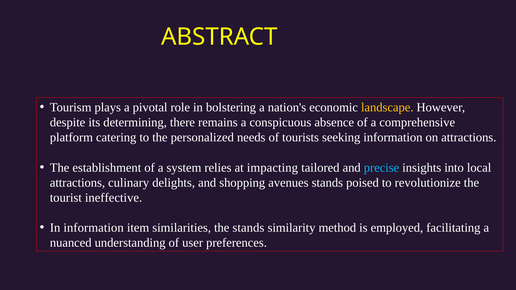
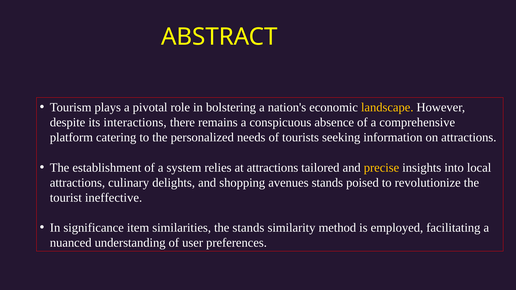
determining: determining -> interactions
at impacting: impacting -> attractions
precise colour: light blue -> yellow
In information: information -> significance
